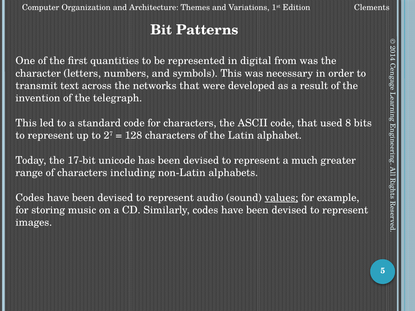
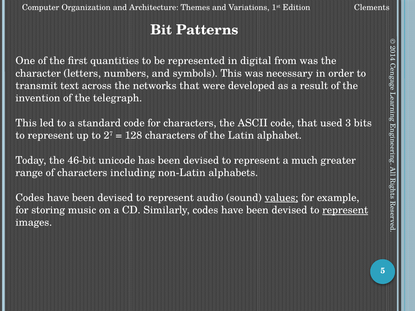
8: 8 -> 3
17-bit: 17-bit -> 46-bit
represent at (345, 210) underline: none -> present
